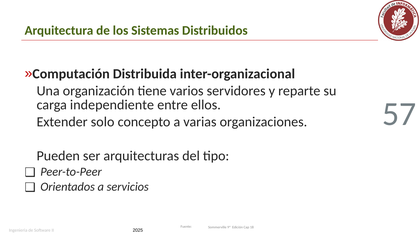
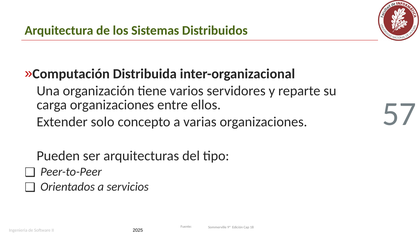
carga independiente: independiente -> organizaciones
